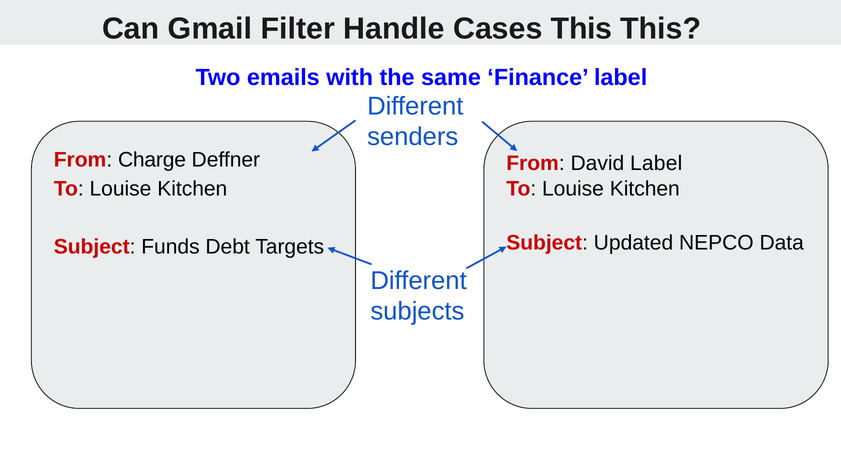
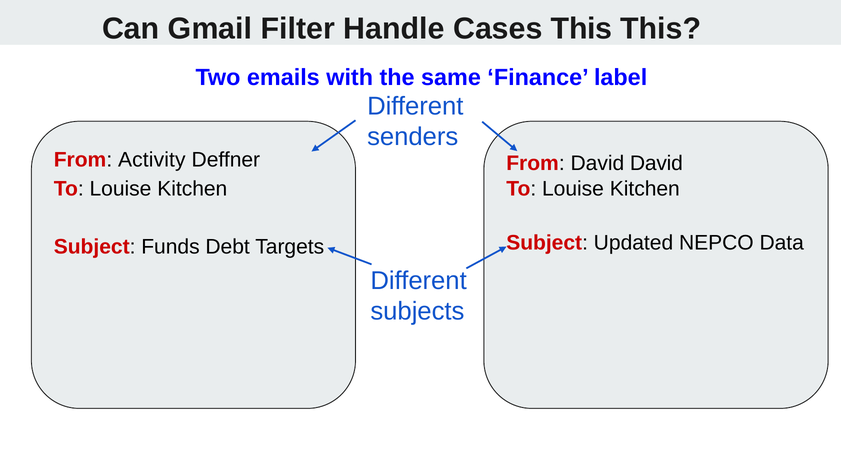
Charge: Charge -> Activity
David Label: Label -> David
